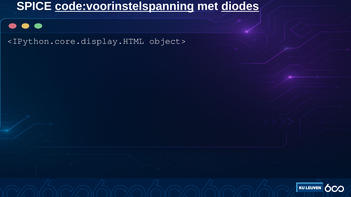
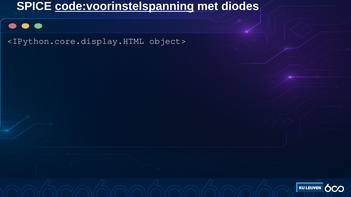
diodes underline: present -> none
